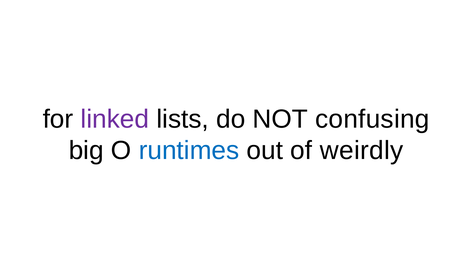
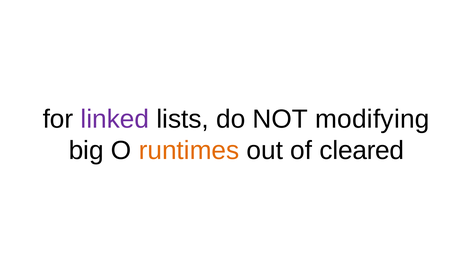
confusing: confusing -> modifying
runtimes colour: blue -> orange
weirdly: weirdly -> cleared
